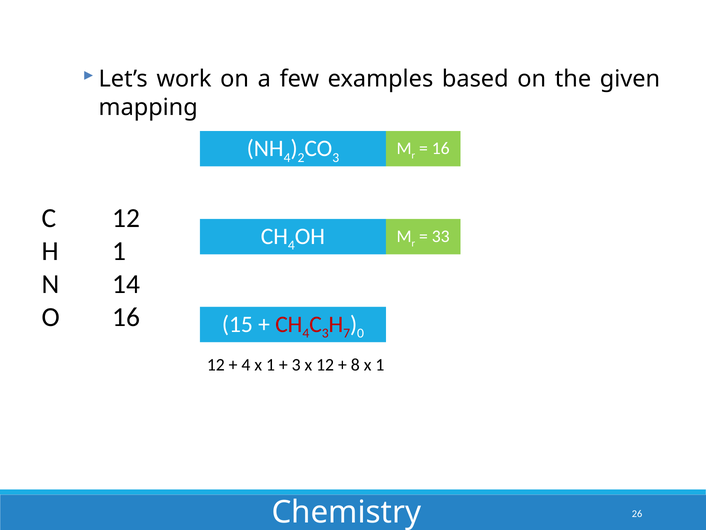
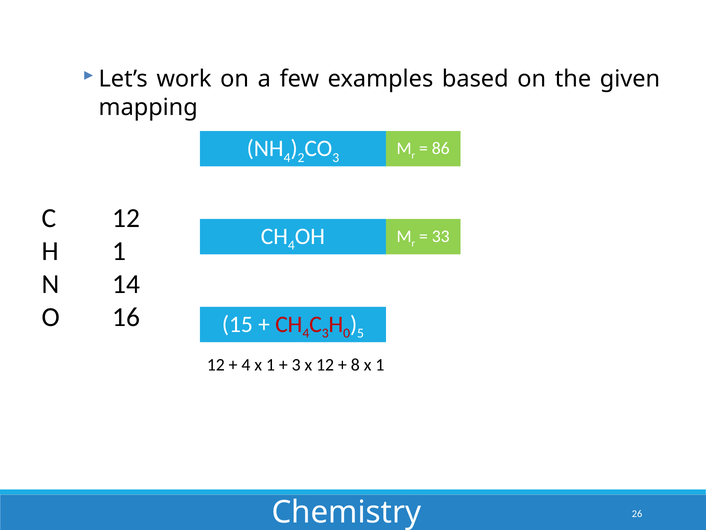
16 at (441, 148): 16 -> 86
7: 7 -> 0
0: 0 -> 5
